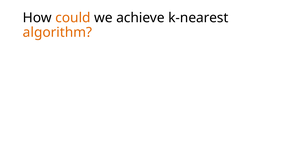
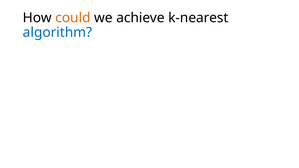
algorithm colour: orange -> blue
